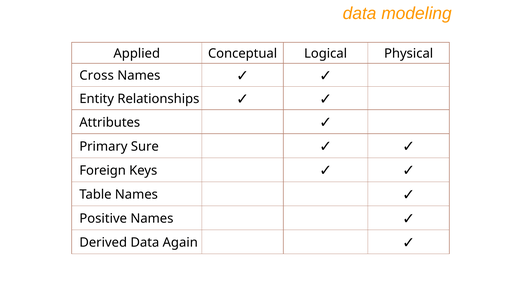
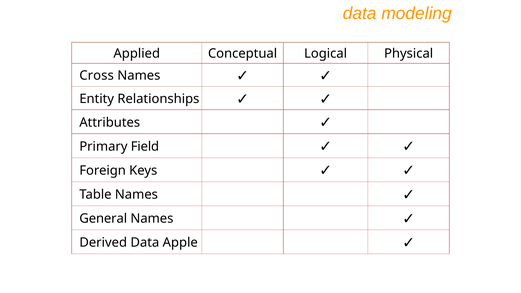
Sure: Sure -> Field
Positive: Positive -> General
Again: Again -> Apple
